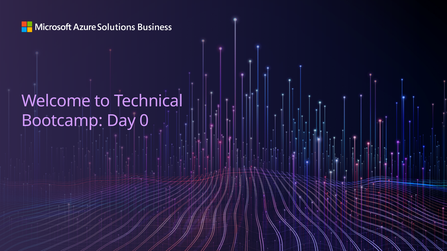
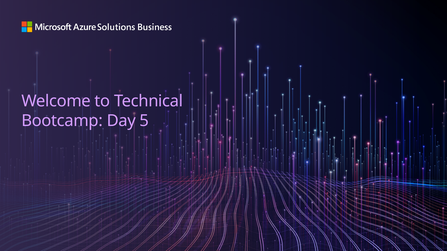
0: 0 -> 5
